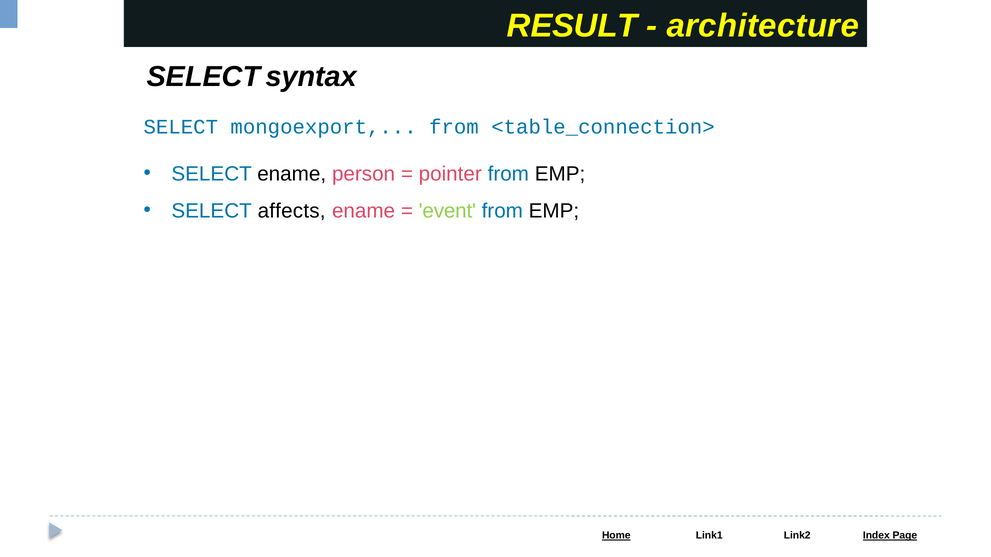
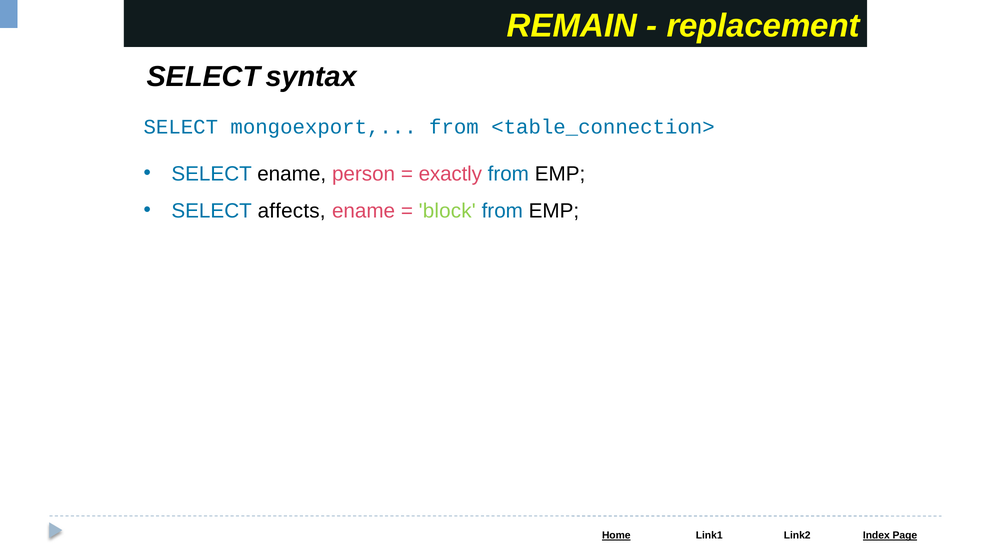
RESULT: RESULT -> REMAIN
architecture: architecture -> replacement
pointer: pointer -> exactly
event: event -> block
